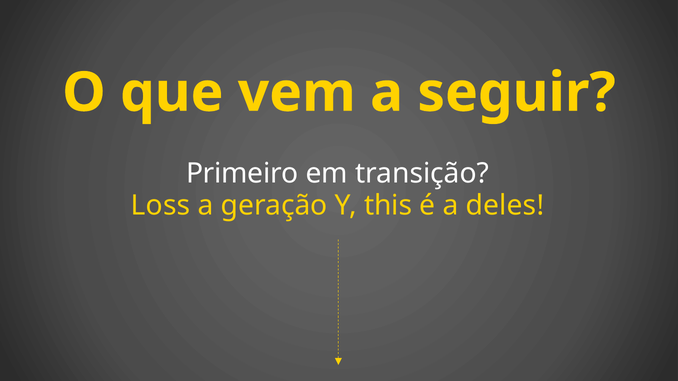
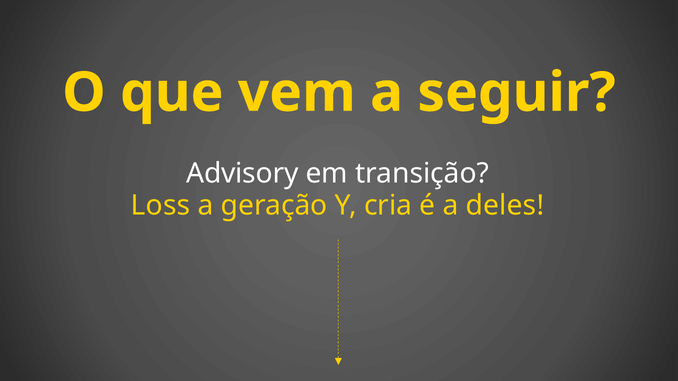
Primeiro: Primeiro -> Advisory
this: this -> cria
